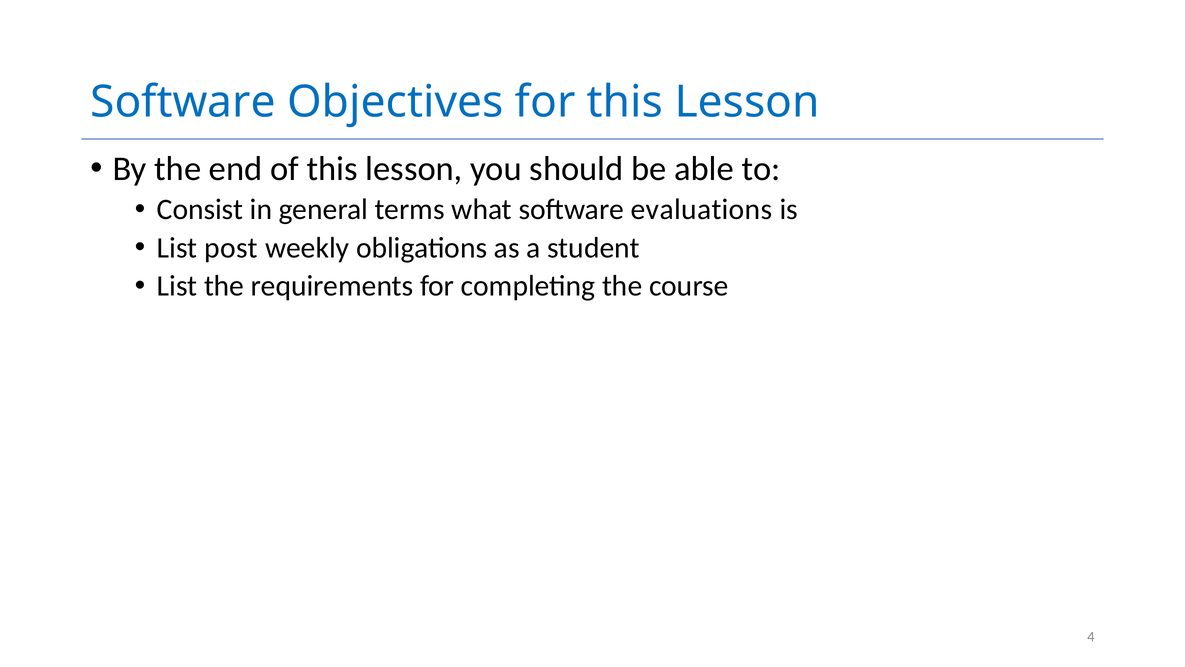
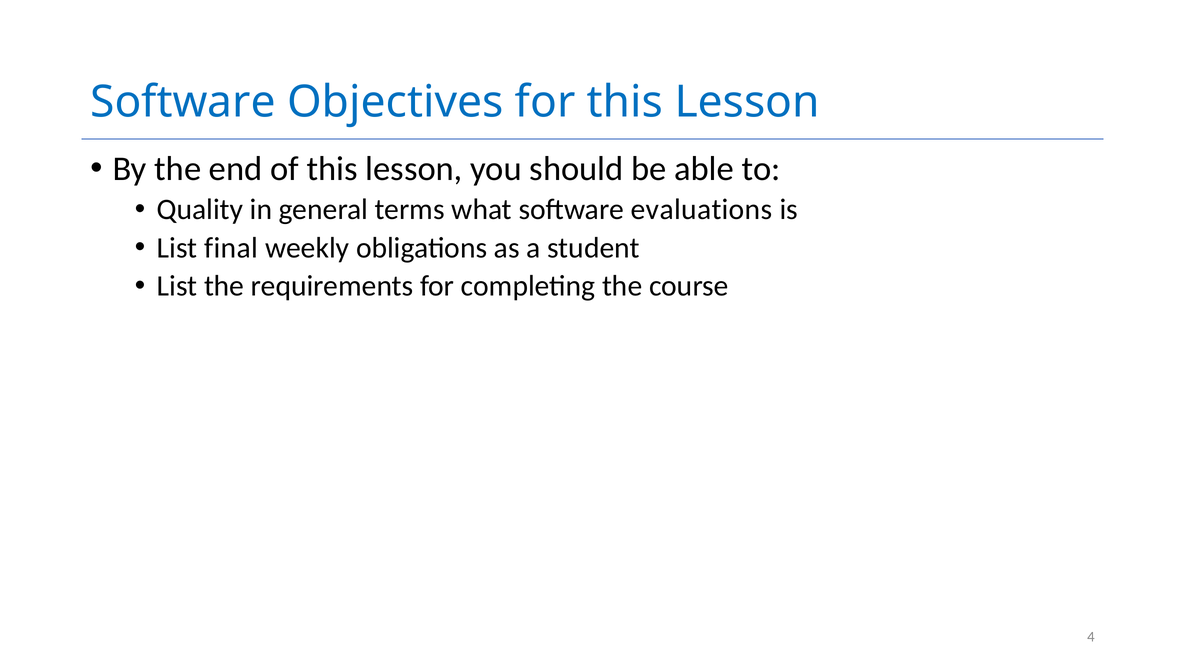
Consist: Consist -> Quality
post: post -> final
